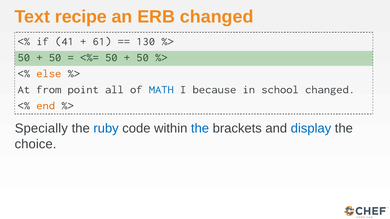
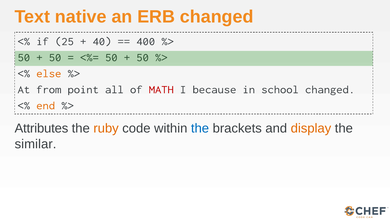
recipe: recipe -> native
41: 41 -> 25
61: 61 -> 40
130: 130 -> 400
MATH colour: blue -> red
Specially: Specially -> Attributes
ruby colour: blue -> orange
display colour: blue -> orange
choice: choice -> similar
